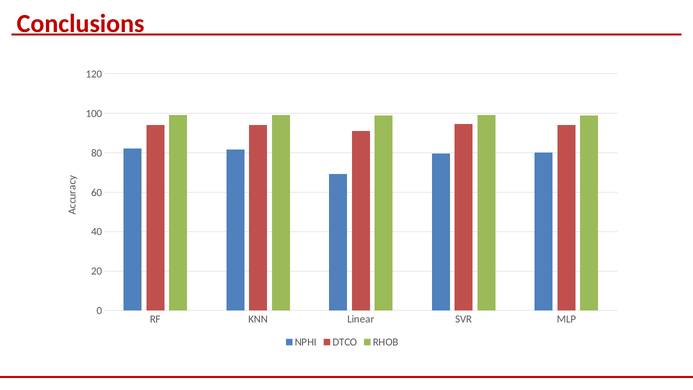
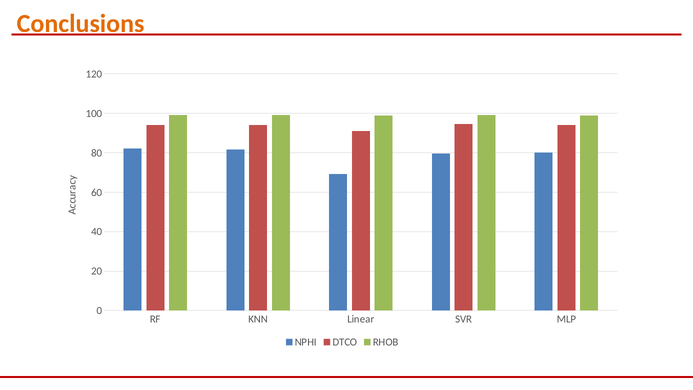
Conclusions colour: red -> orange
